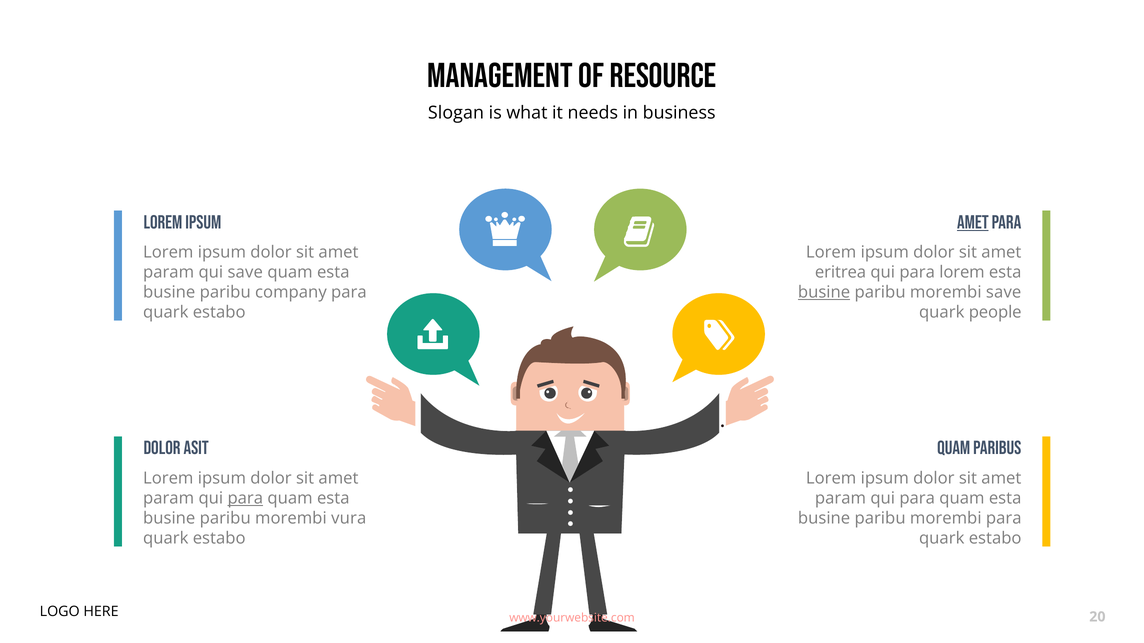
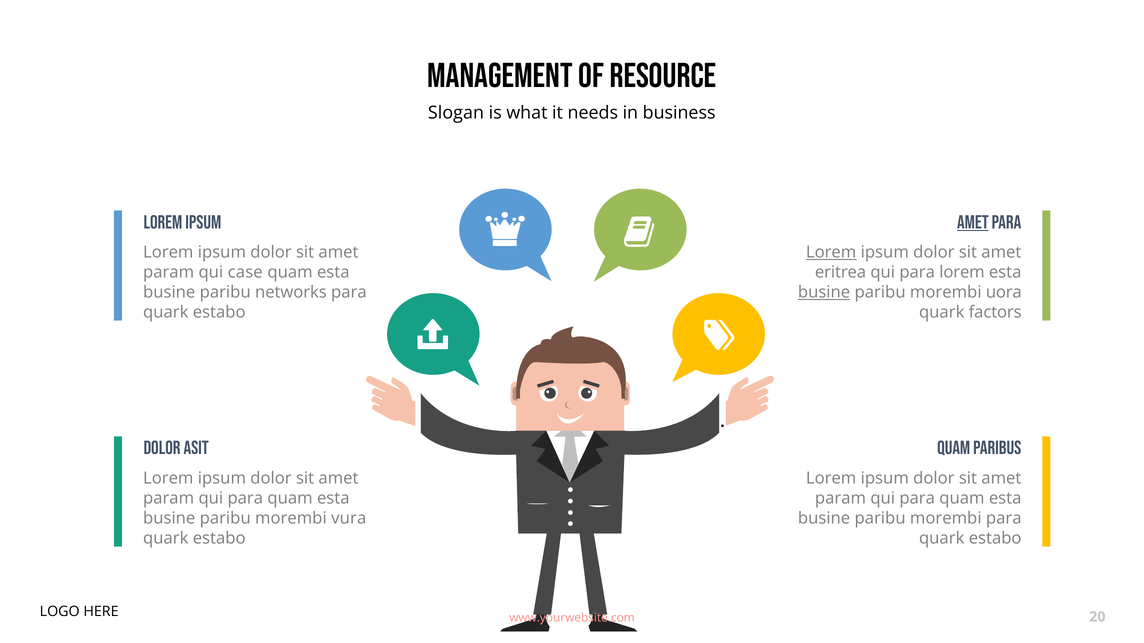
Lorem at (831, 253) underline: none -> present
qui save: save -> case
company: company -> networks
morembi save: save -> uora
people: people -> factors
para at (245, 499) underline: present -> none
